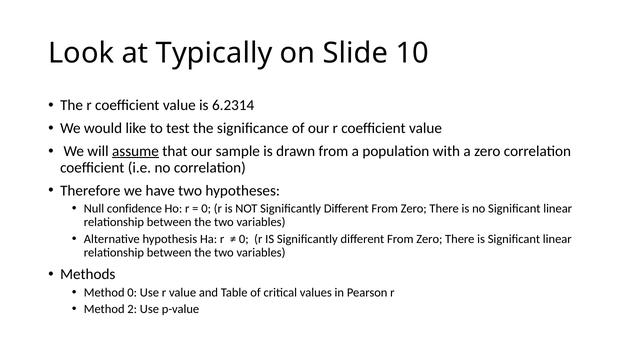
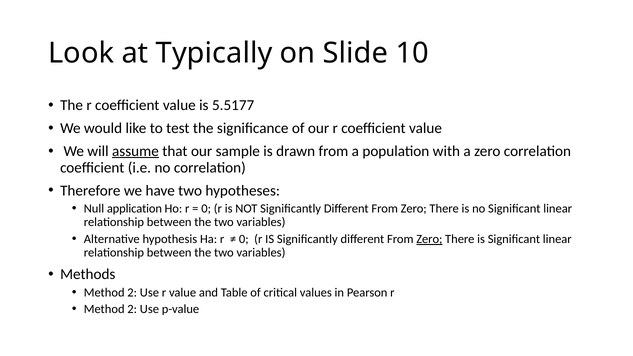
6.2314: 6.2314 -> 5.5177
confidence: confidence -> application
Zero at (429, 239) underline: none -> present
0 at (132, 292): 0 -> 2
